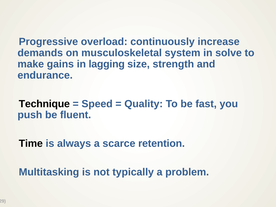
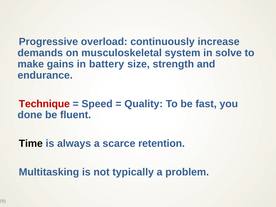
lagging: lagging -> battery
Technique colour: black -> red
push: push -> done
